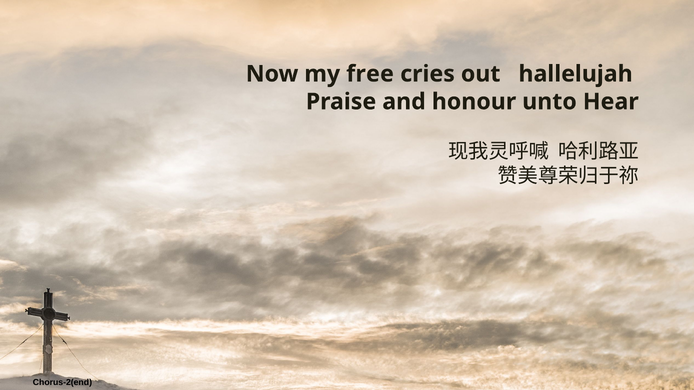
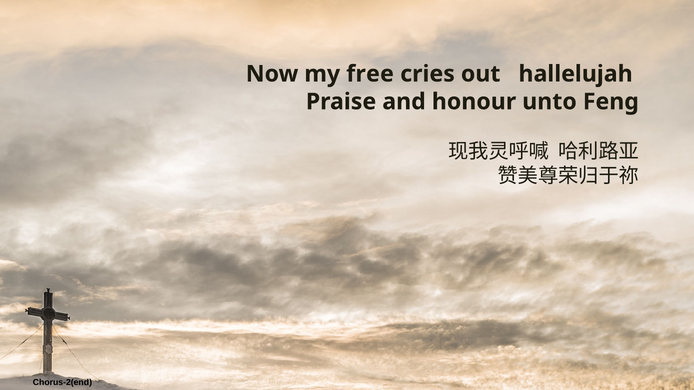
Hear: Hear -> Feng
